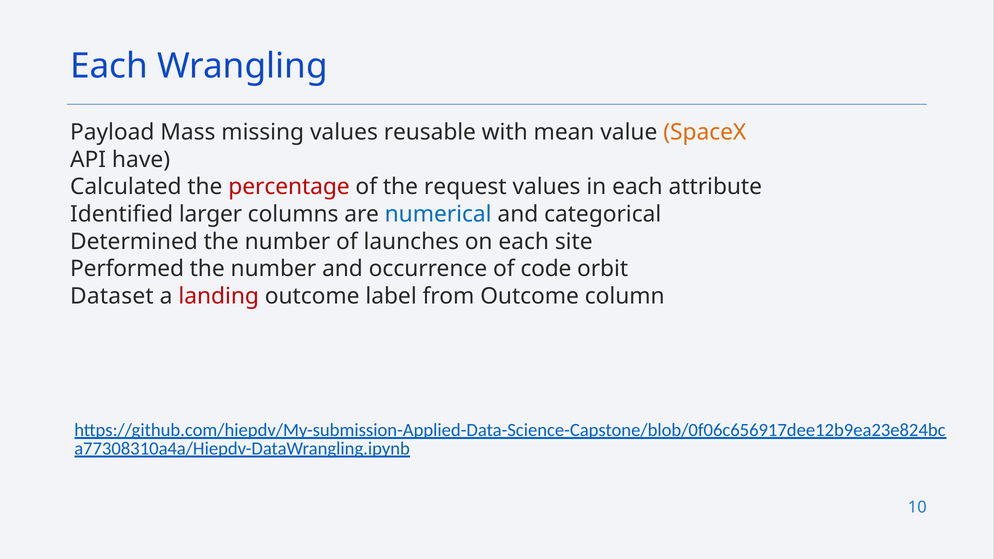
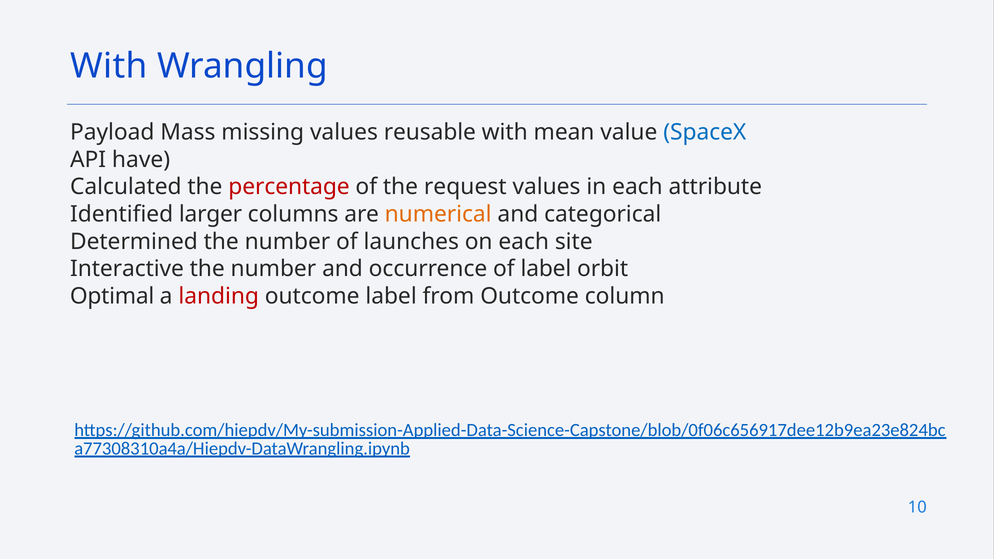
Each at (109, 66): Each -> With
SpaceX colour: orange -> blue
numerical colour: blue -> orange
Performed: Performed -> Interactive
of code: code -> label
Dataset: Dataset -> Optimal
